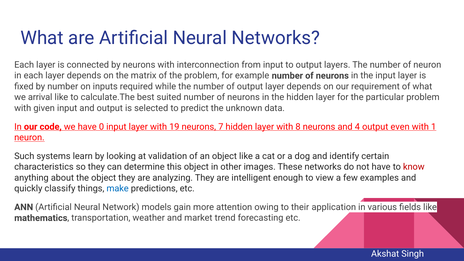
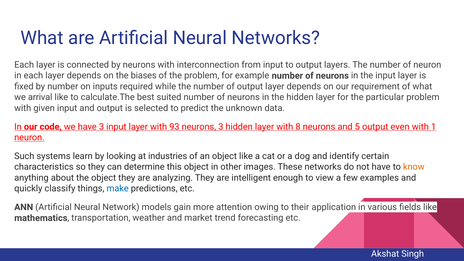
matrix: matrix -> biases
have 0: 0 -> 3
19: 19 -> 93
neurons 7: 7 -> 3
4: 4 -> 5
validation: validation -> industries
know colour: red -> orange
